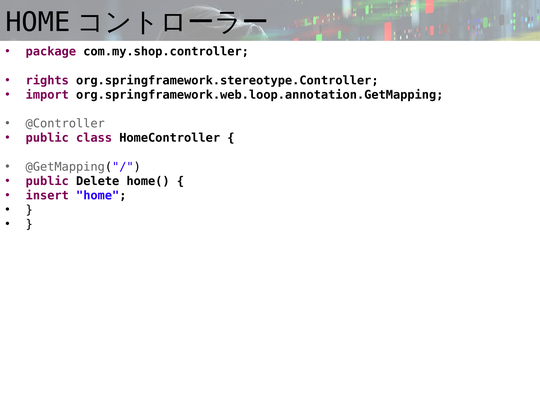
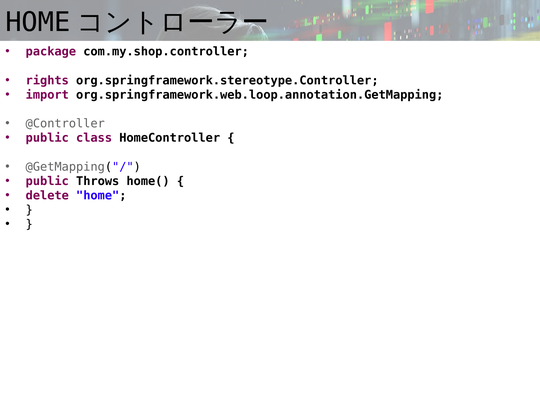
Delete: Delete -> Throws
insert: insert -> delete
